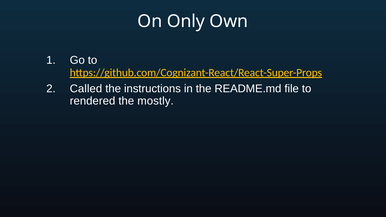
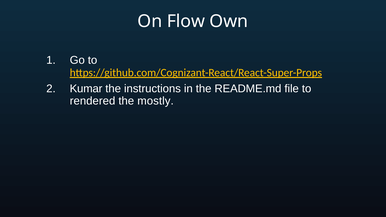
Only: Only -> Flow
Called: Called -> Kumar
